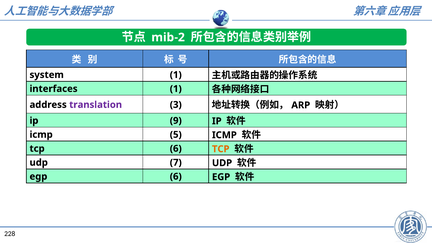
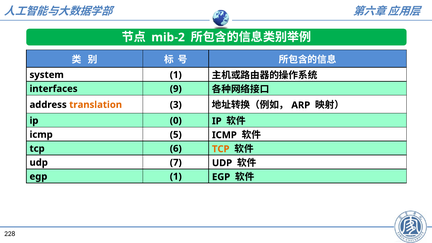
interfaces 1: 1 -> 9
translation colour: purple -> orange
9: 9 -> 0
egp 6: 6 -> 1
